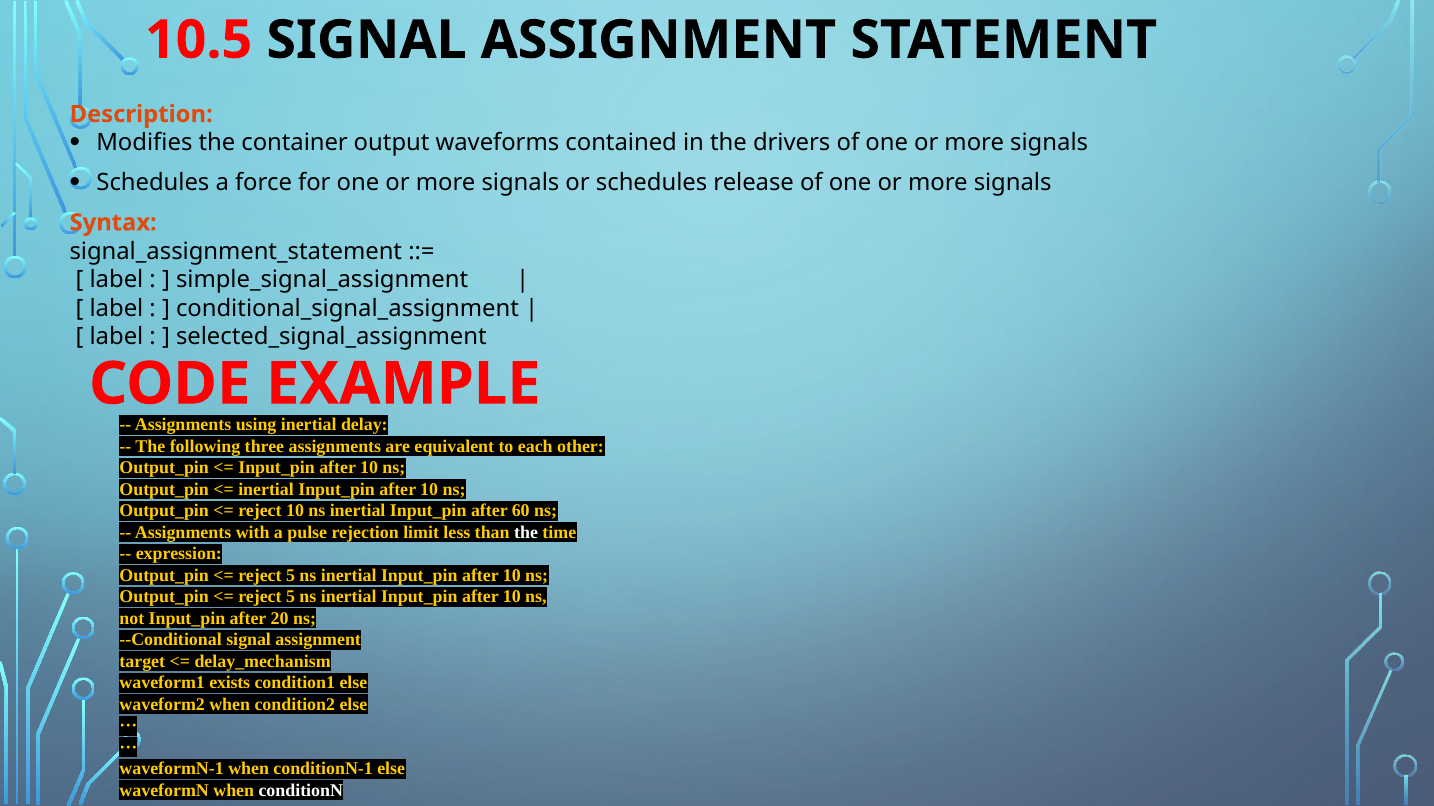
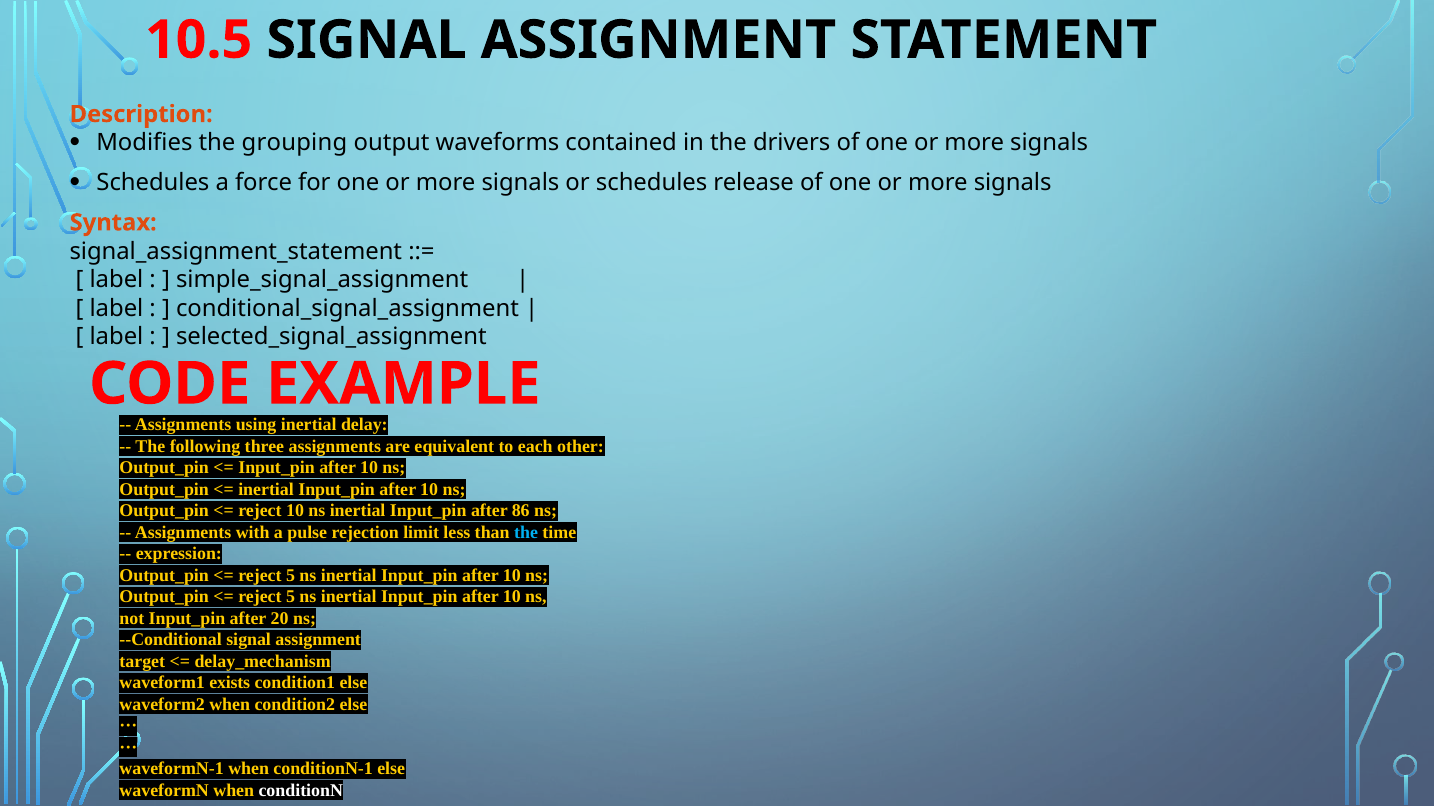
container: container -> grouping
60: 60 -> 86
the at (526, 533) colour: white -> light blue
